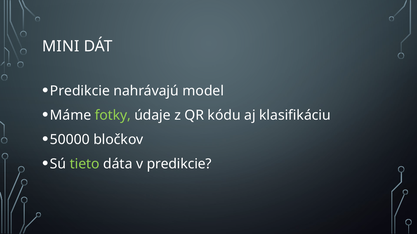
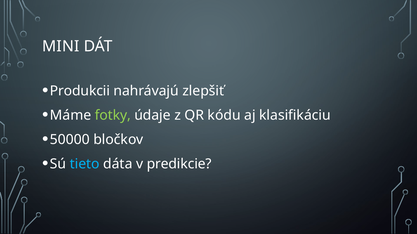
Predikcie at (80, 91): Predikcie -> Produkcii
model: model -> zlepšiť
tieto colour: light green -> light blue
